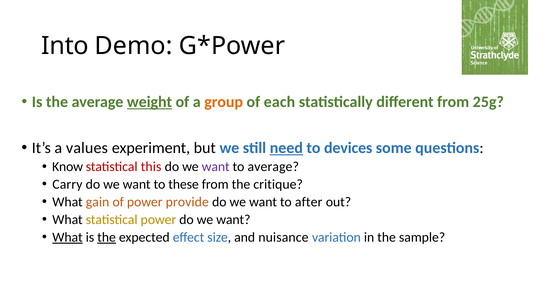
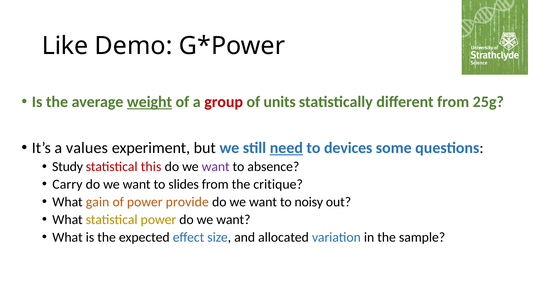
Into: Into -> Like
group colour: orange -> red
each: each -> units
Know: Know -> Study
to average: average -> absence
these: these -> slides
after: after -> noisy
What at (67, 237) underline: present -> none
the at (107, 237) underline: present -> none
nuisance: nuisance -> allocated
